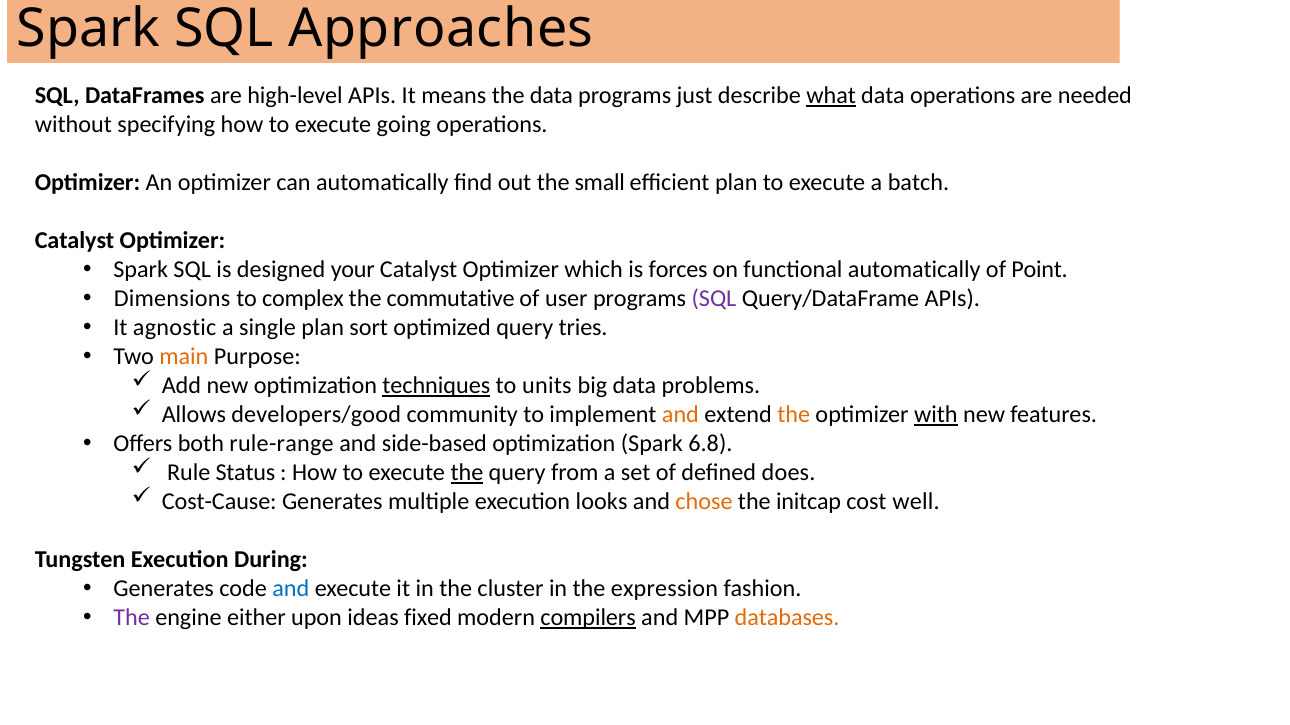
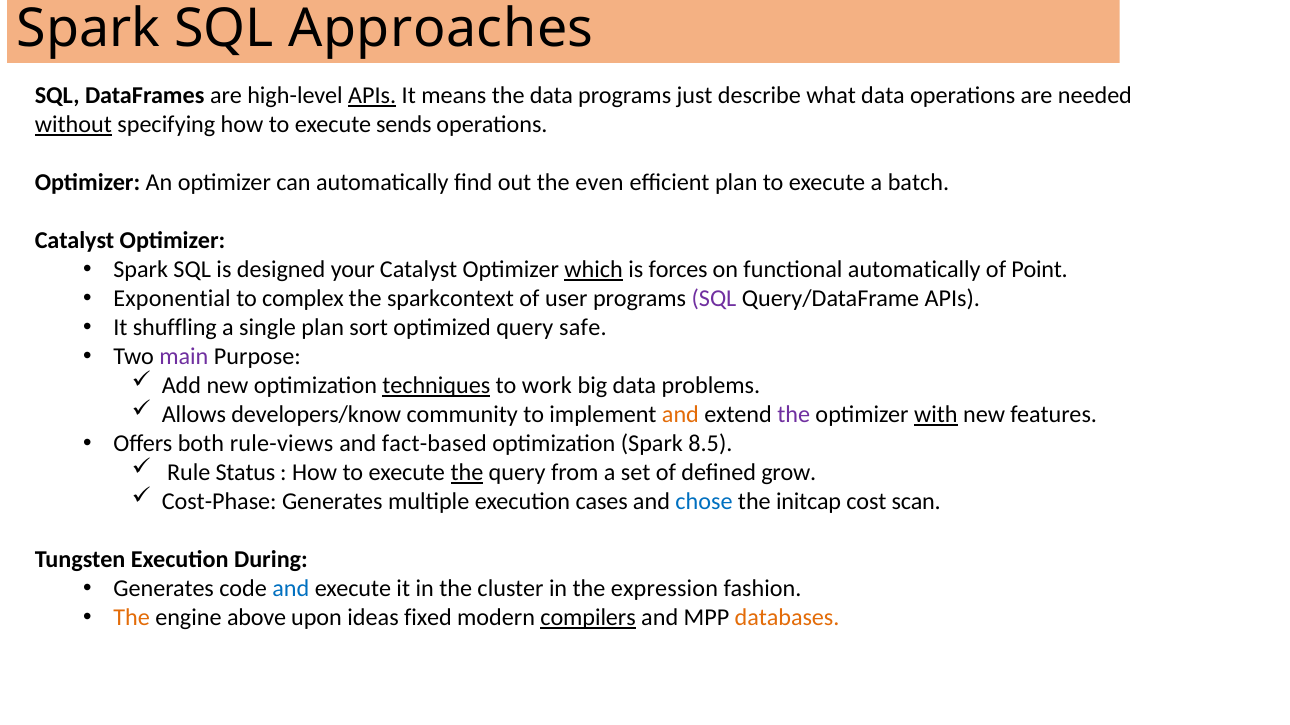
APIs at (372, 96) underline: none -> present
what underline: present -> none
without underline: none -> present
going: going -> sends
small: small -> even
which underline: none -> present
Dimensions: Dimensions -> Exponential
commutative: commutative -> sparkcontext
agnostic: agnostic -> shuffling
tries: tries -> safe
main colour: orange -> purple
units: units -> work
developers/good: developers/good -> developers/know
the at (794, 415) colour: orange -> purple
rule-range: rule-range -> rule-views
side-based: side-based -> fact-based
6.8: 6.8 -> 8.5
does: does -> grow
Cost-Cause: Cost-Cause -> Cost-Phase
looks: looks -> cases
chose colour: orange -> blue
well: well -> scan
The at (132, 618) colour: purple -> orange
either: either -> above
